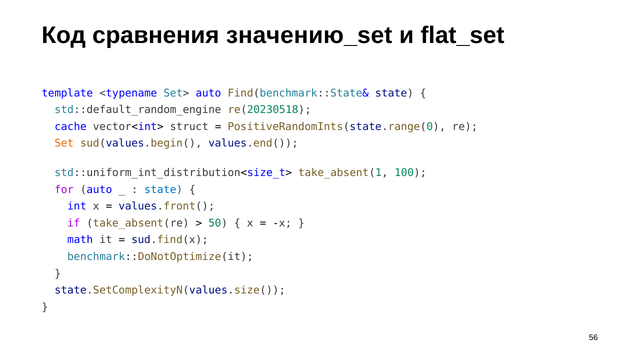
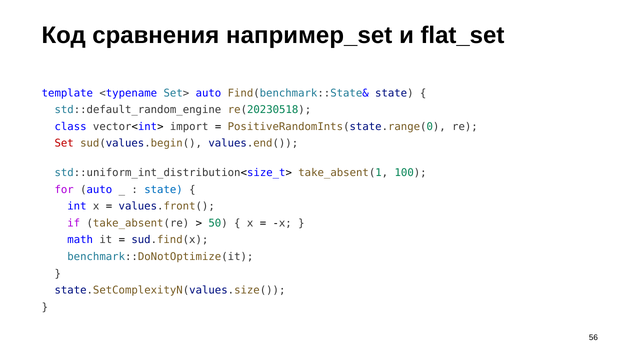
значению_set: значению_set -> например_set
cache: cache -> class
struct: struct -> import
Set colour: orange -> red
